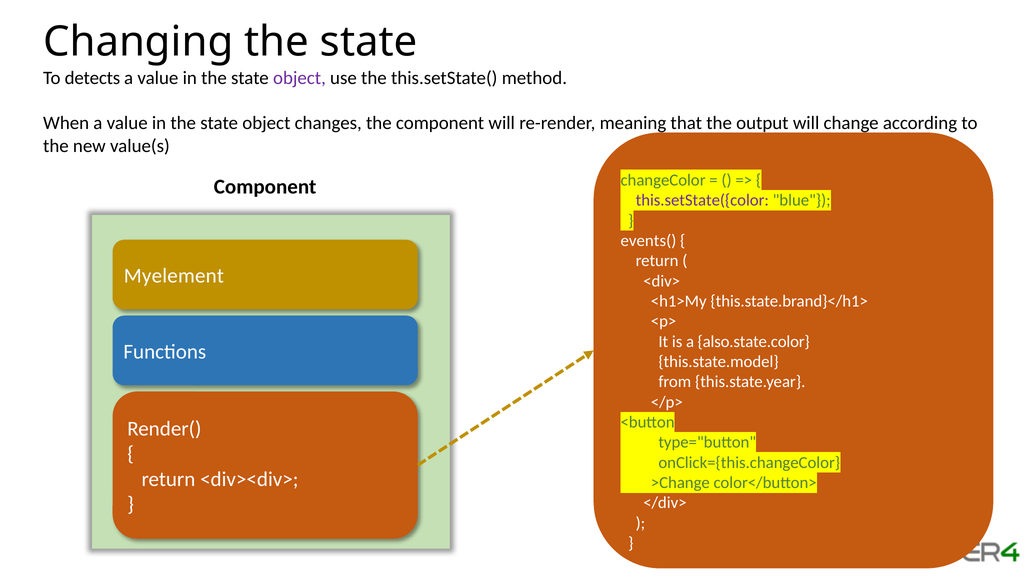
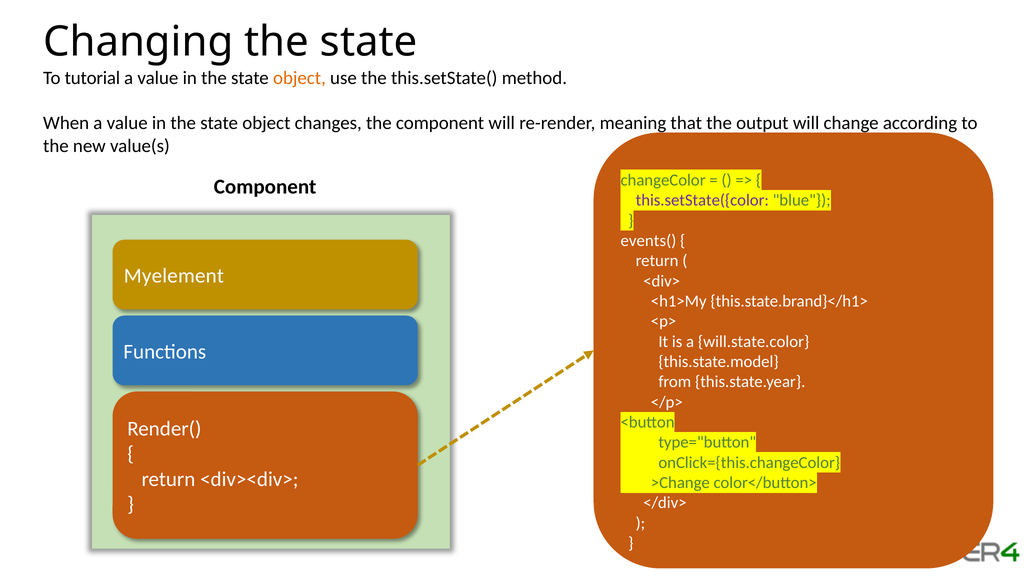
detects: detects -> tutorial
object at (299, 78) colour: purple -> orange
also.state.color: also.state.color -> will.state.color
